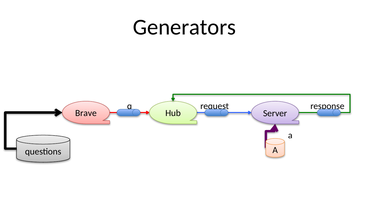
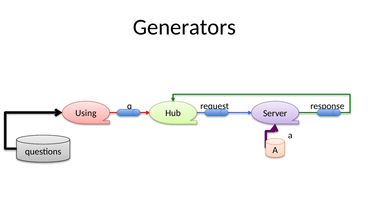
Brave: Brave -> Using
